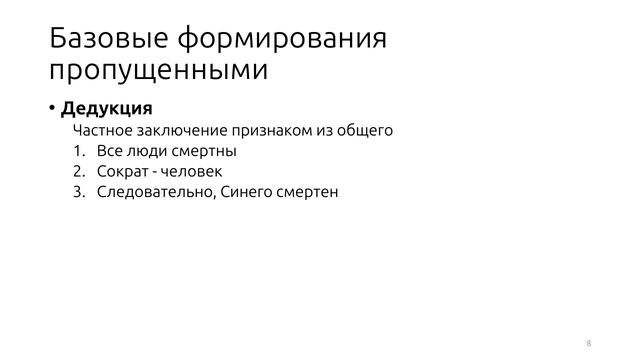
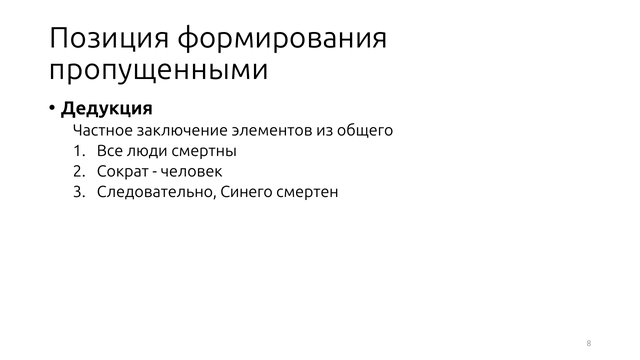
Базовые: Базовые -> Позиция
признаком: признаком -> элементов
